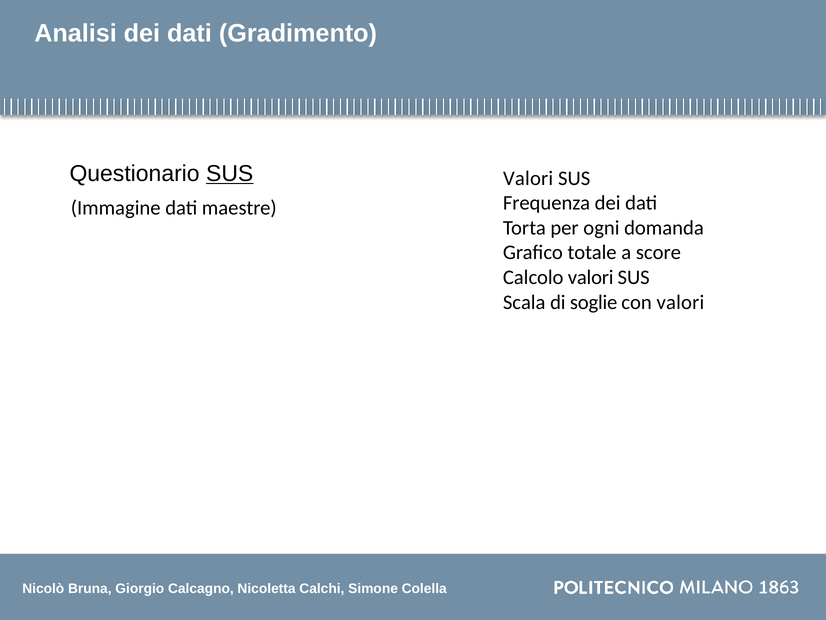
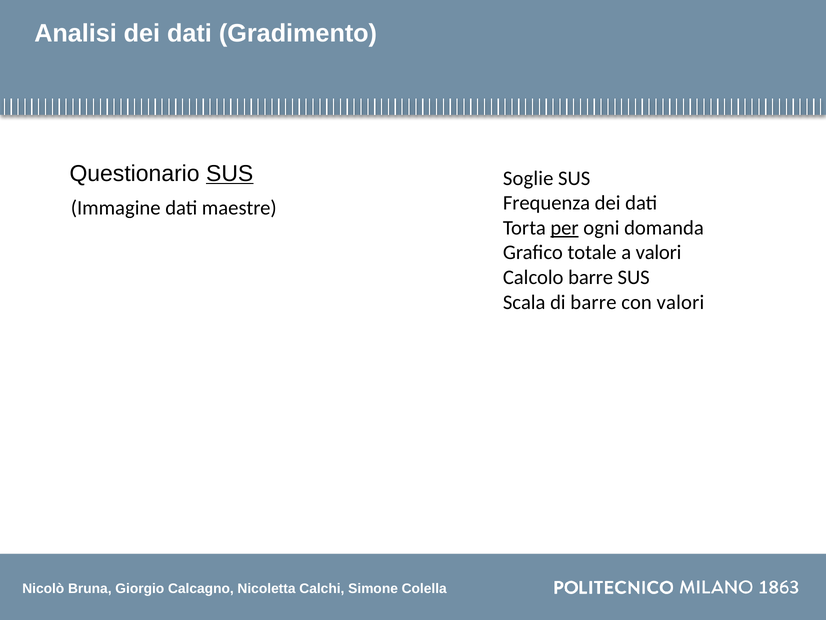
Valori at (528, 178): Valori -> Soglie
per underline: none -> present
a score: score -> valori
Calcolo valori: valori -> barre
di soglie: soglie -> barre
